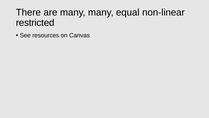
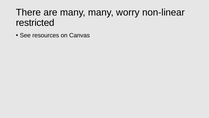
equal: equal -> worry
